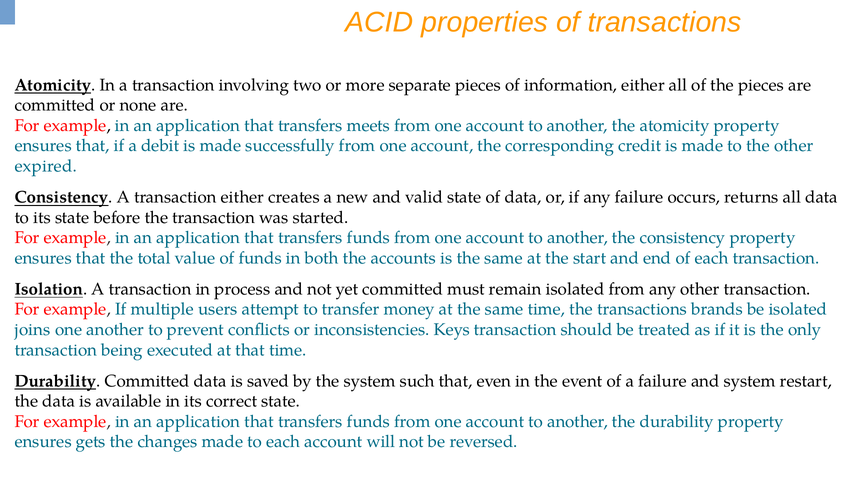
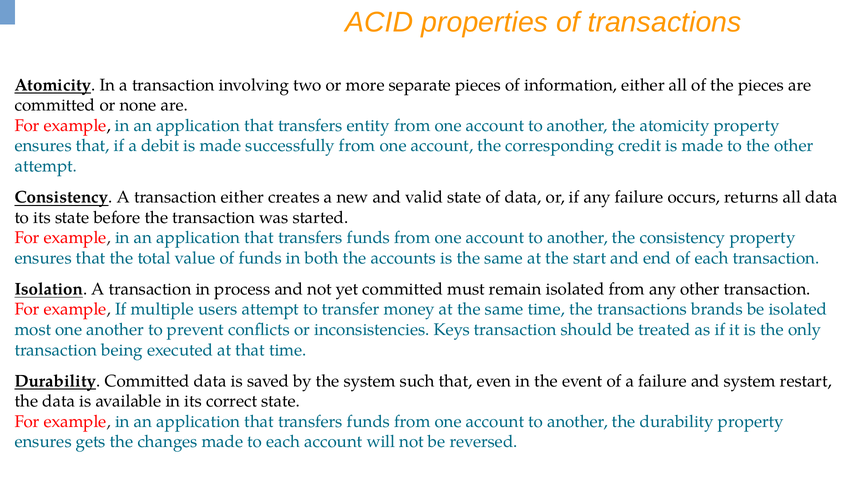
meets: meets -> entity
expired at (46, 166): expired -> attempt
joins: joins -> most
